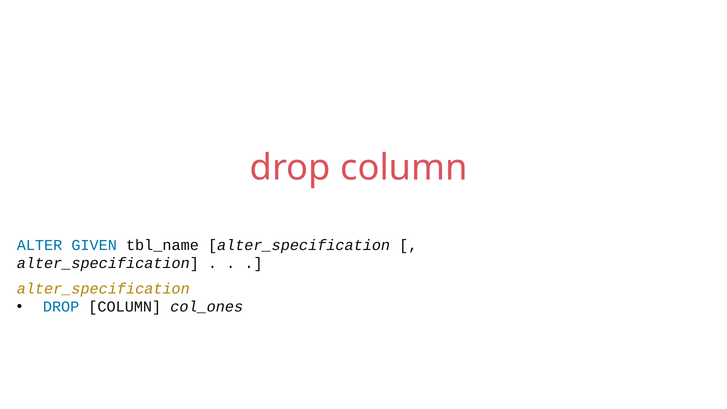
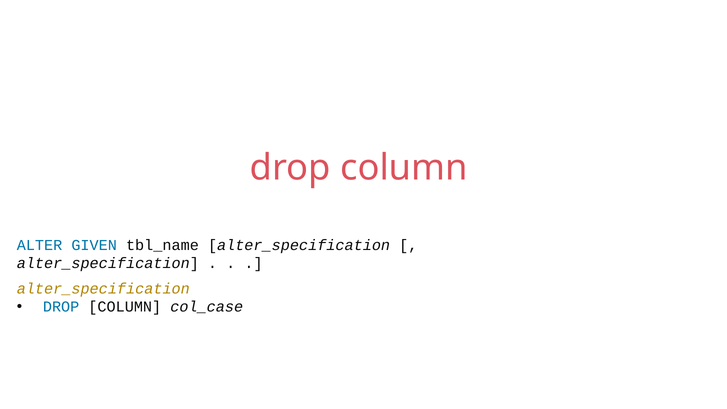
col_ones: col_ones -> col_case
